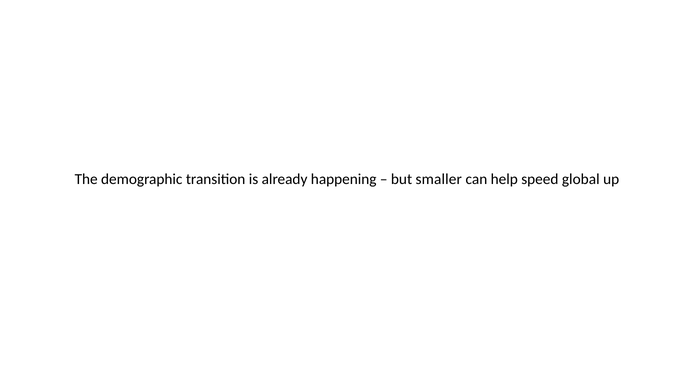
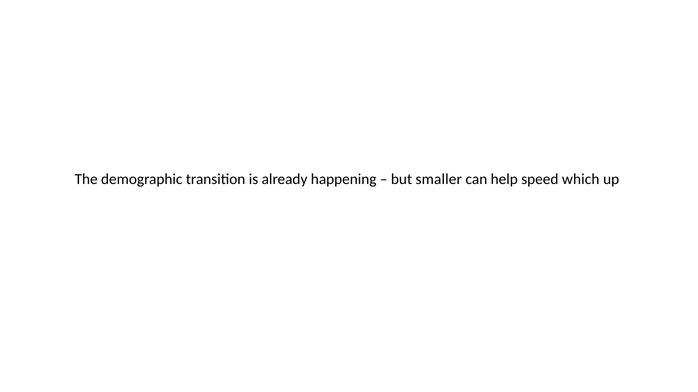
global: global -> which
